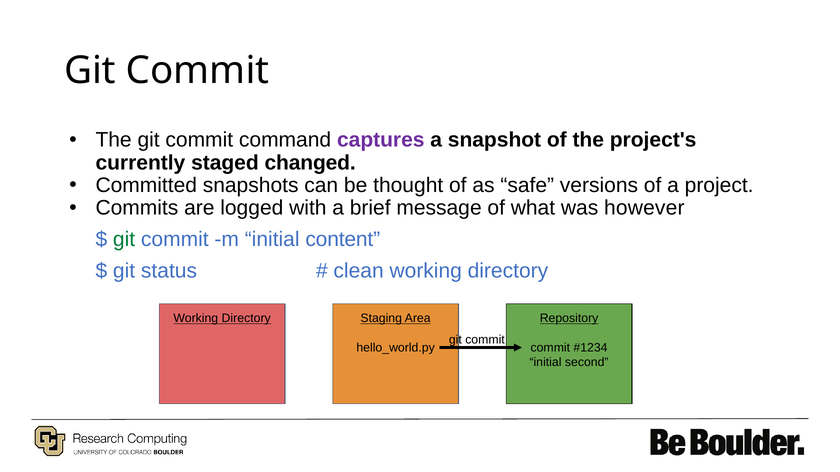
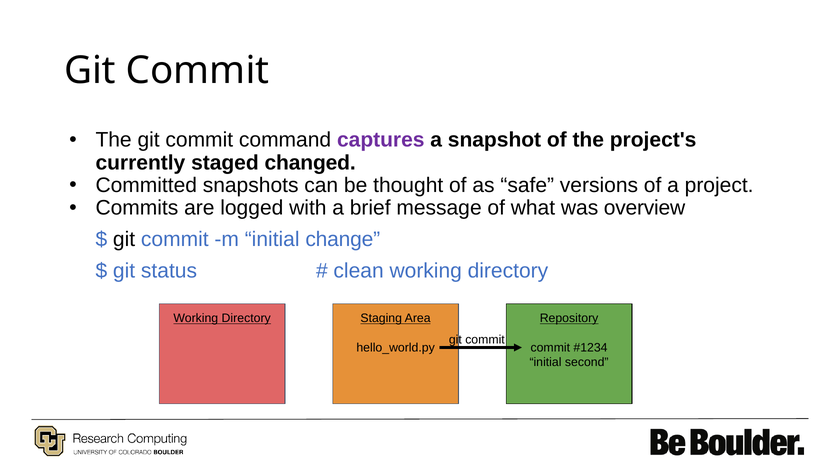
however: however -> overview
git at (124, 240) colour: green -> black
content: content -> change
